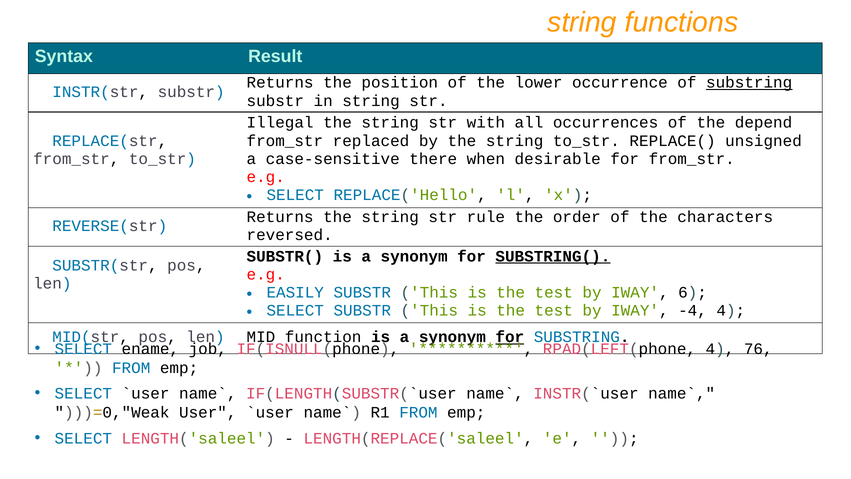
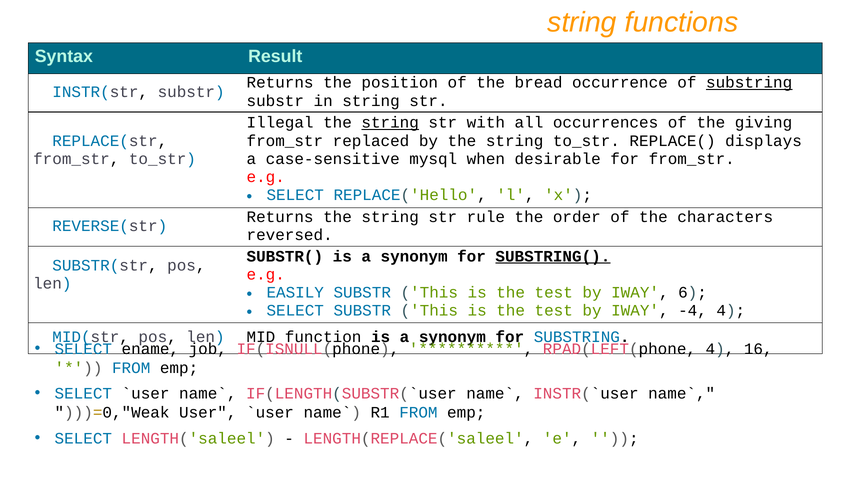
lower: lower -> bread
string at (390, 123) underline: none -> present
depend: depend -> giving
unsigned: unsigned -> displays
there: there -> mysql
for at (510, 337) underline: present -> none
76: 76 -> 16
